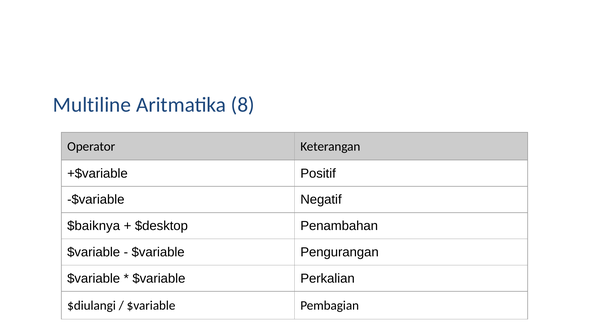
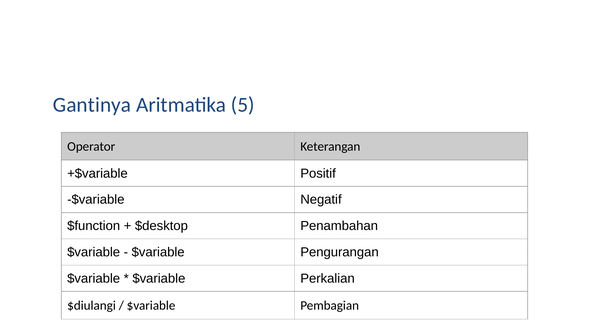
Multiline: Multiline -> Gantinya
8: 8 -> 5
$baiknya: $baiknya -> $function
